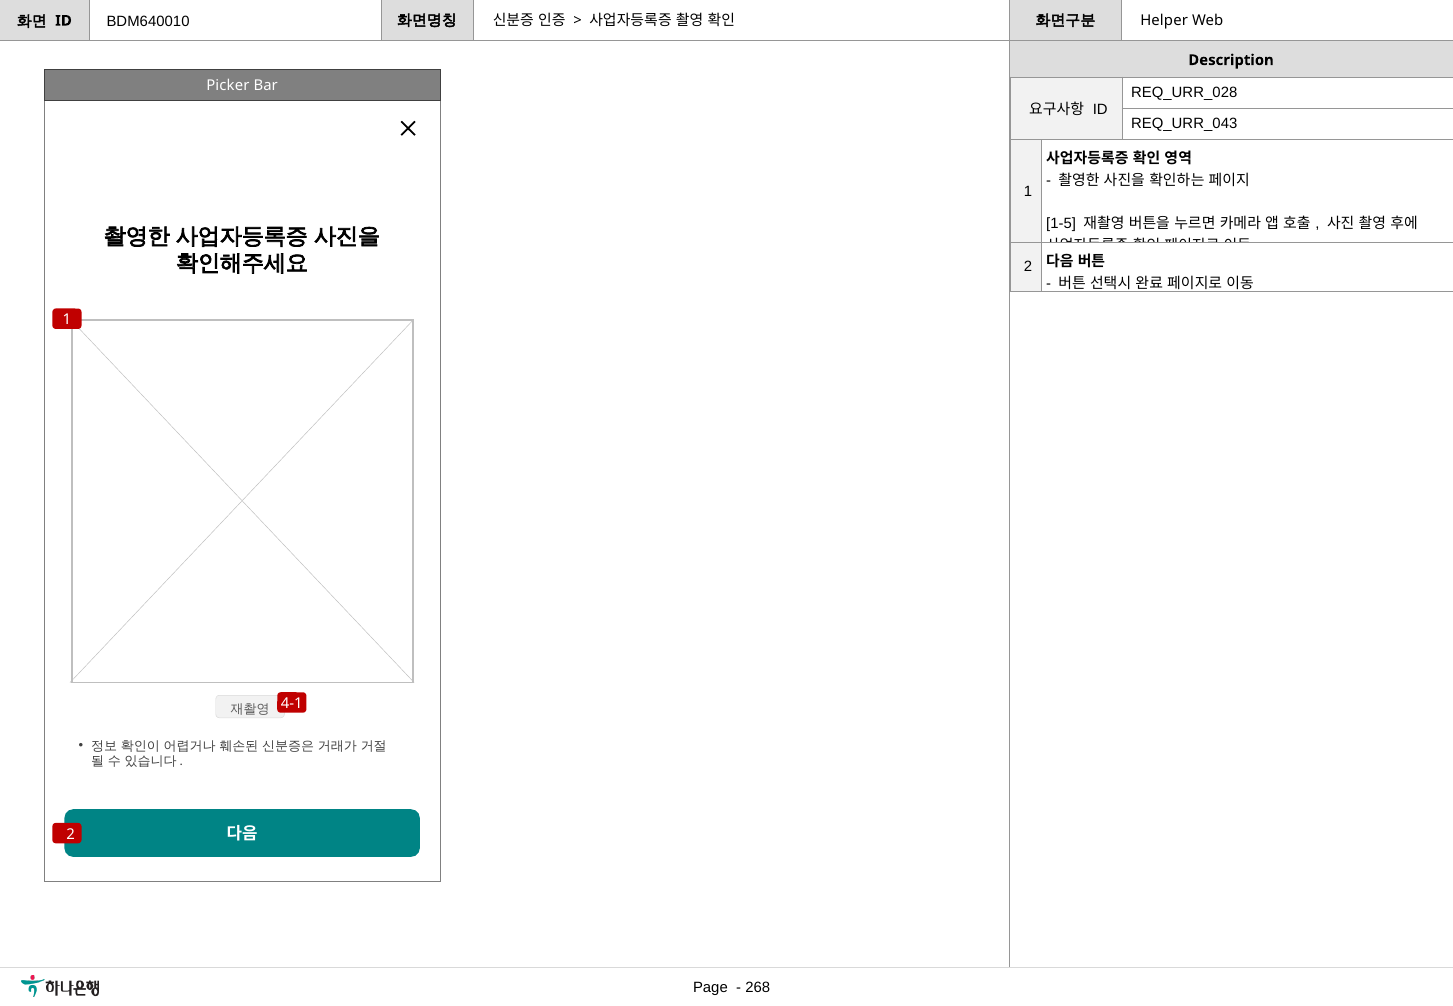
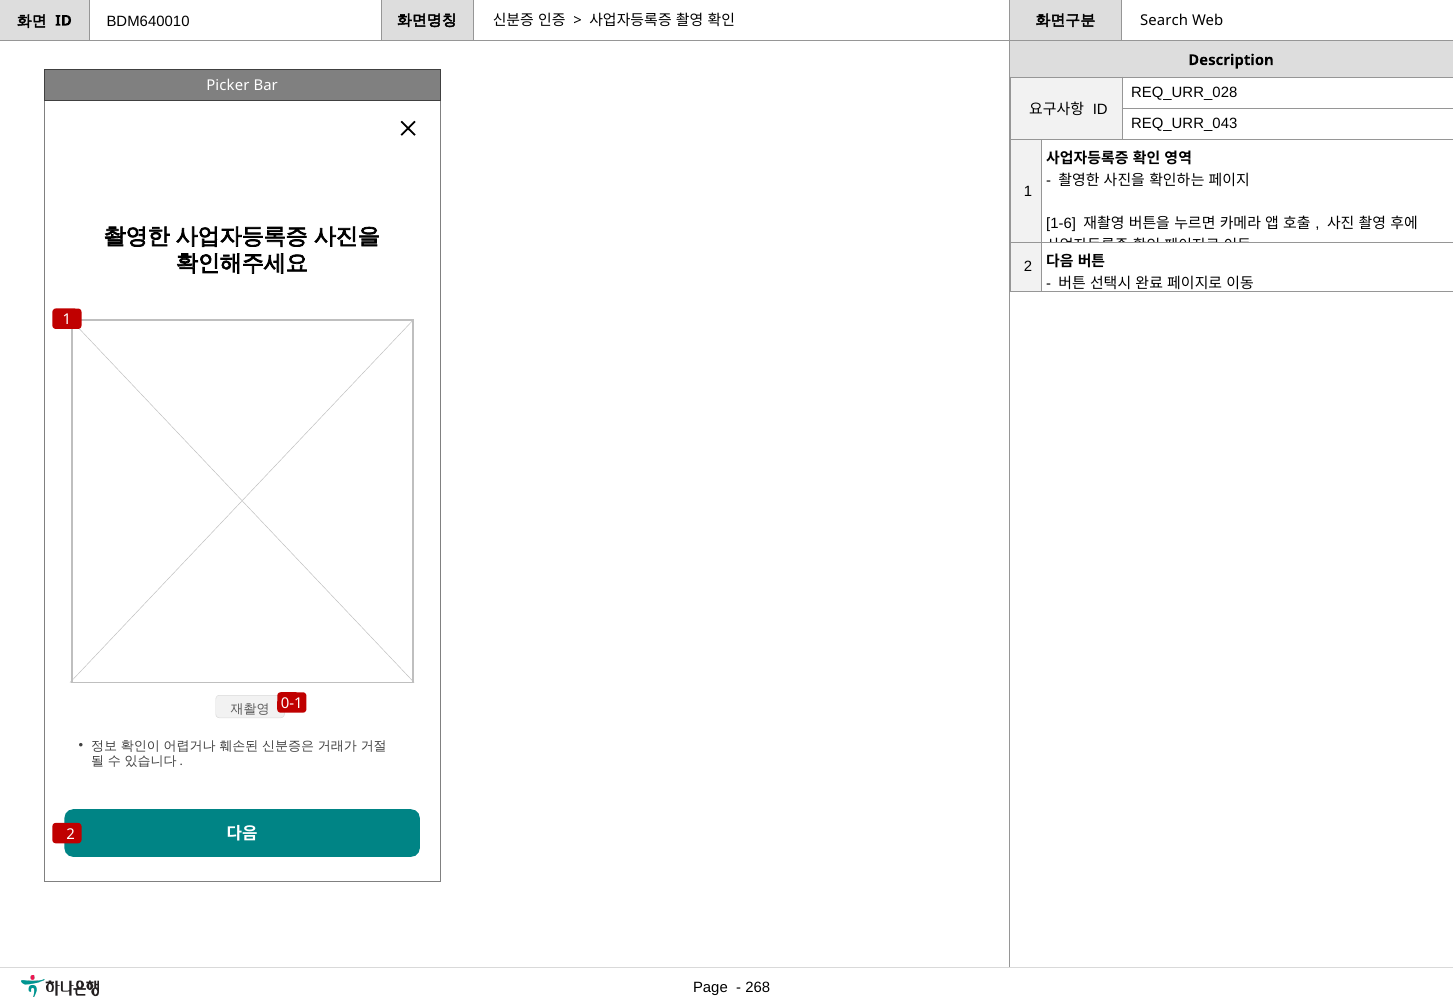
Helper: Helper -> Search
1-5: 1-5 -> 1-6
4-1: 4-1 -> 0-1
